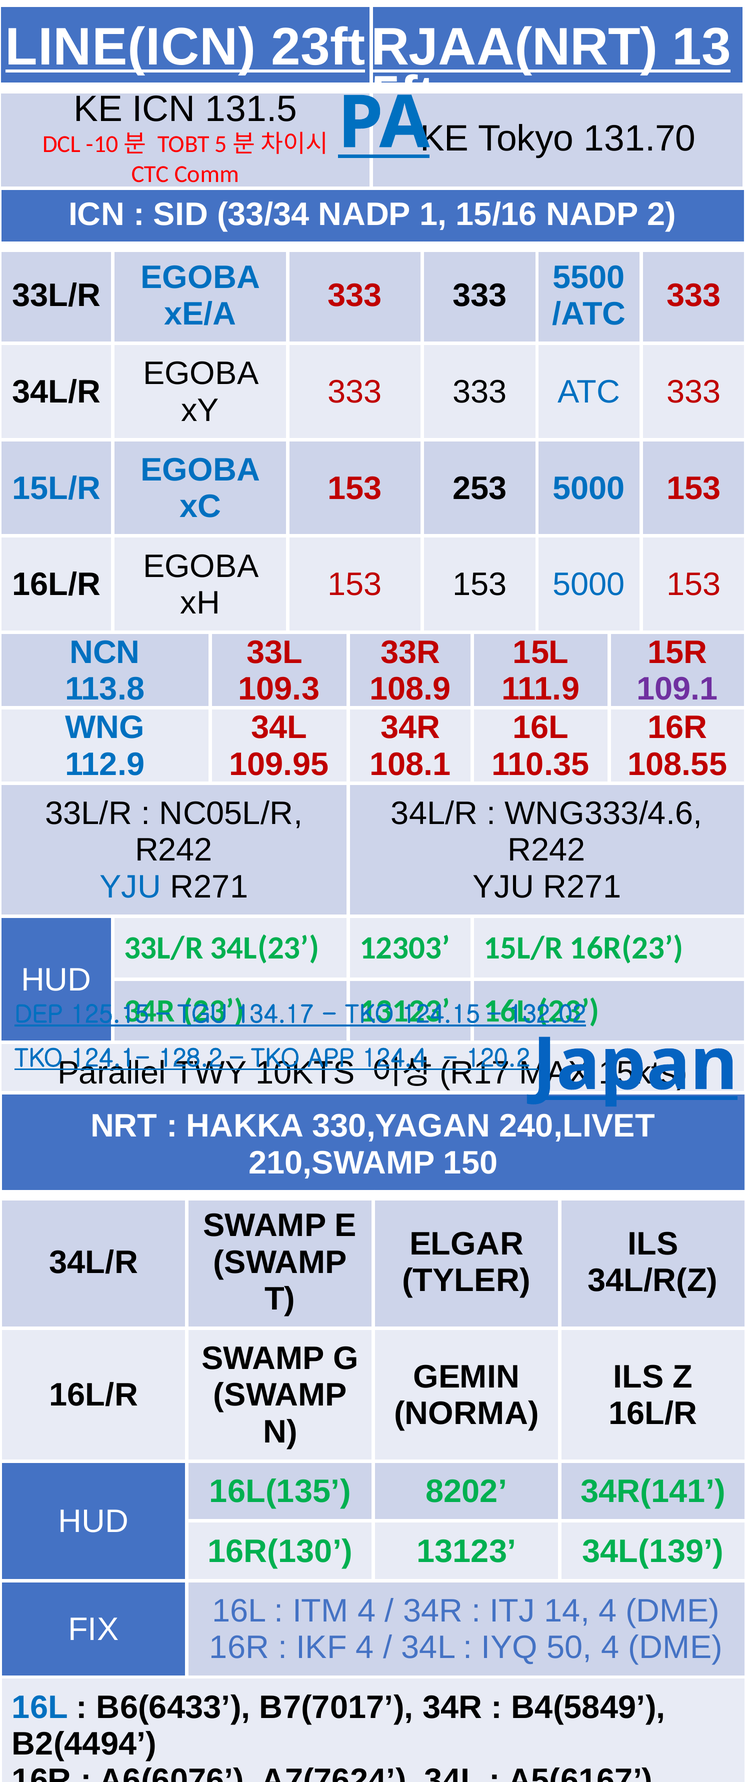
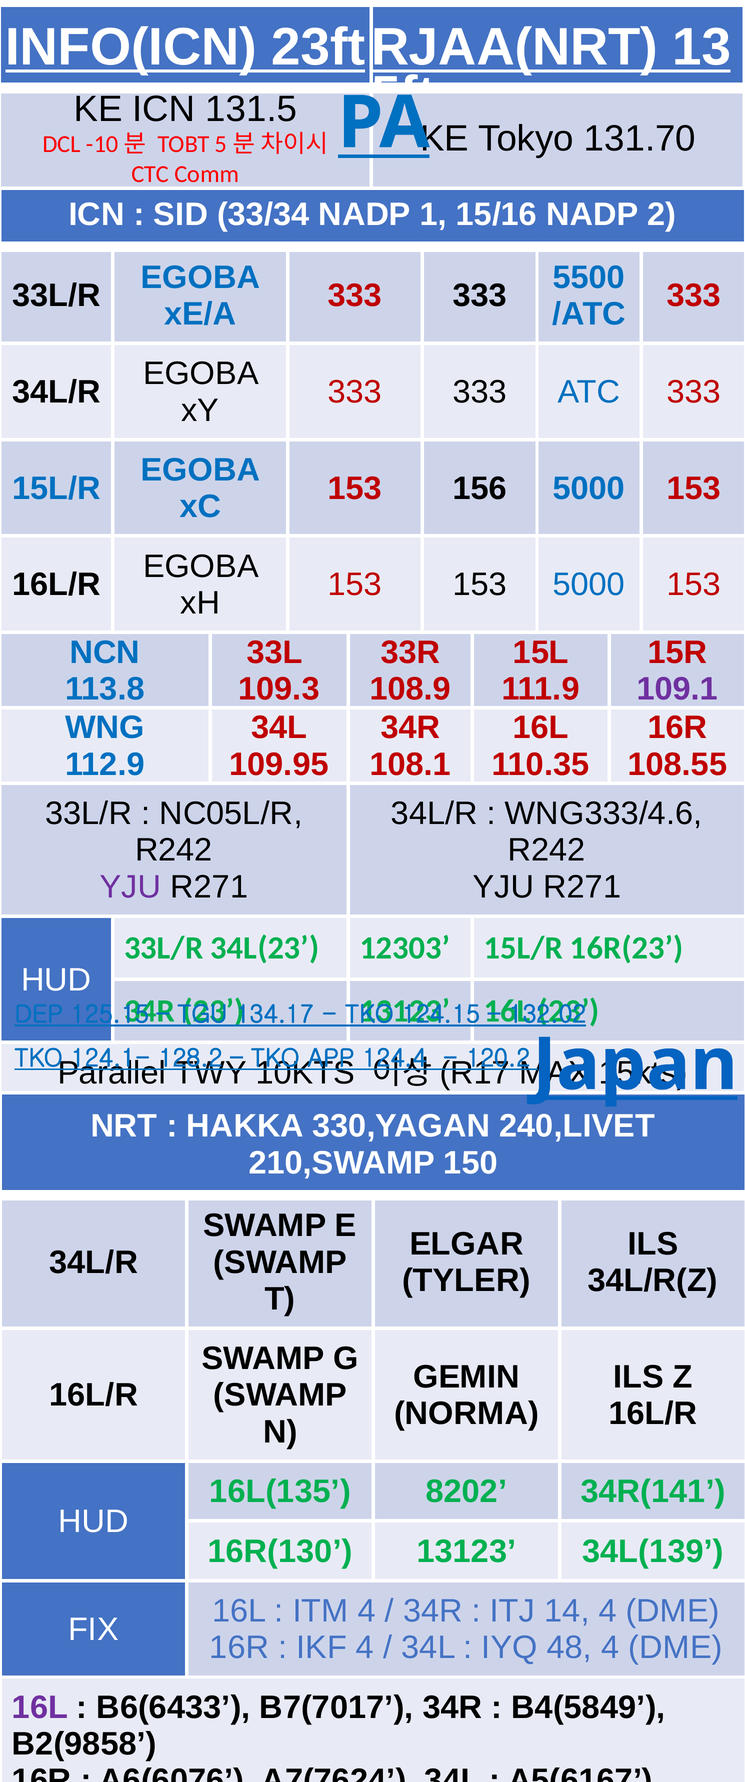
LINE(ICN: LINE(ICN -> INFO(ICN
253: 253 -> 156
YJU at (130, 887) colour: blue -> purple
50: 50 -> 48
16L at (40, 1708) colour: blue -> purple
B2(4494: B2(4494 -> B2(9858
